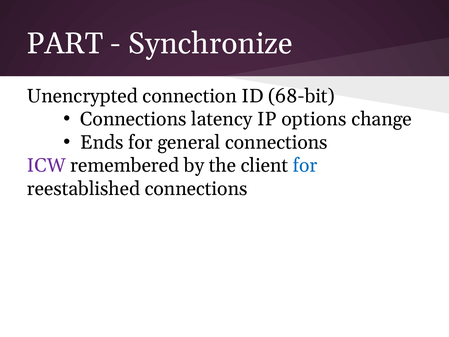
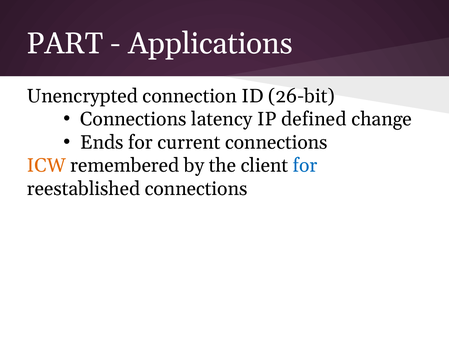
Synchronize: Synchronize -> Applications
68-bit: 68-bit -> 26-bit
options: options -> defined
general: general -> current
ICW colour: purple -> orange
